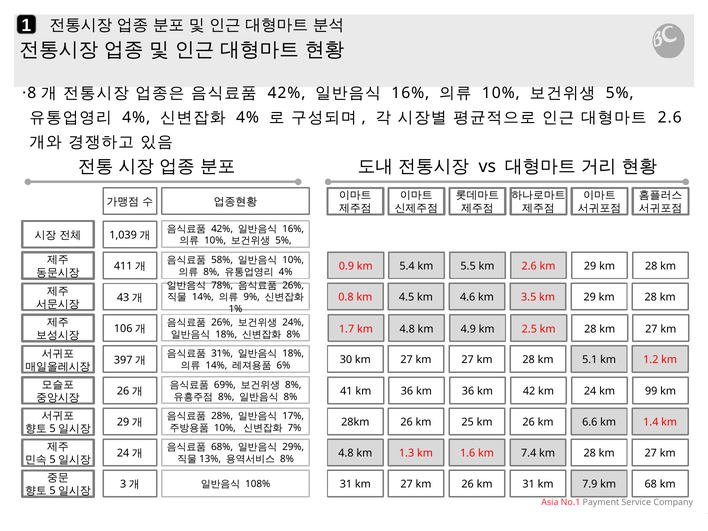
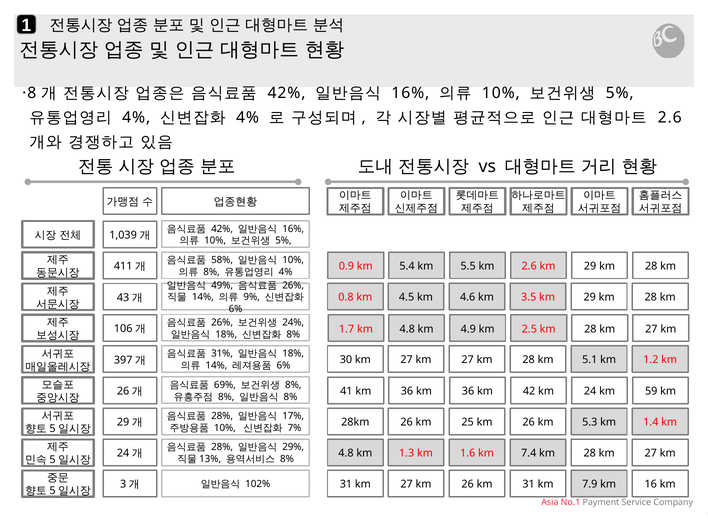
78%: 78% -> 49%
1% at (236, 309): 1% -> 6%
99: 99 -> 59
6.6: 6.6 -> 5.3
68% at (222, 447): 68% -> 28%
108%: 108% -> 102%
68: 68 -> 16
